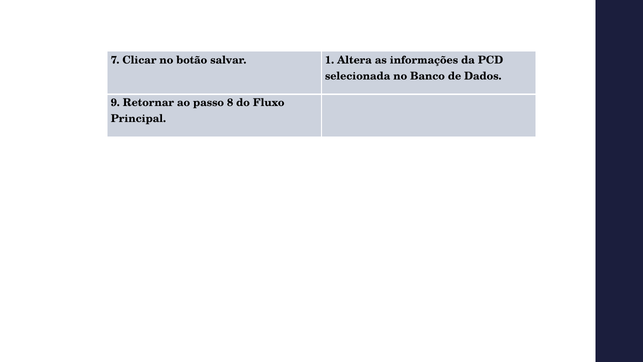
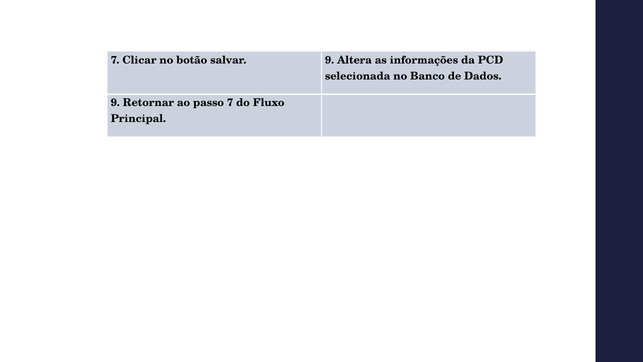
salvar 1: 1 -> 9
passo 8: 8 -> 7
